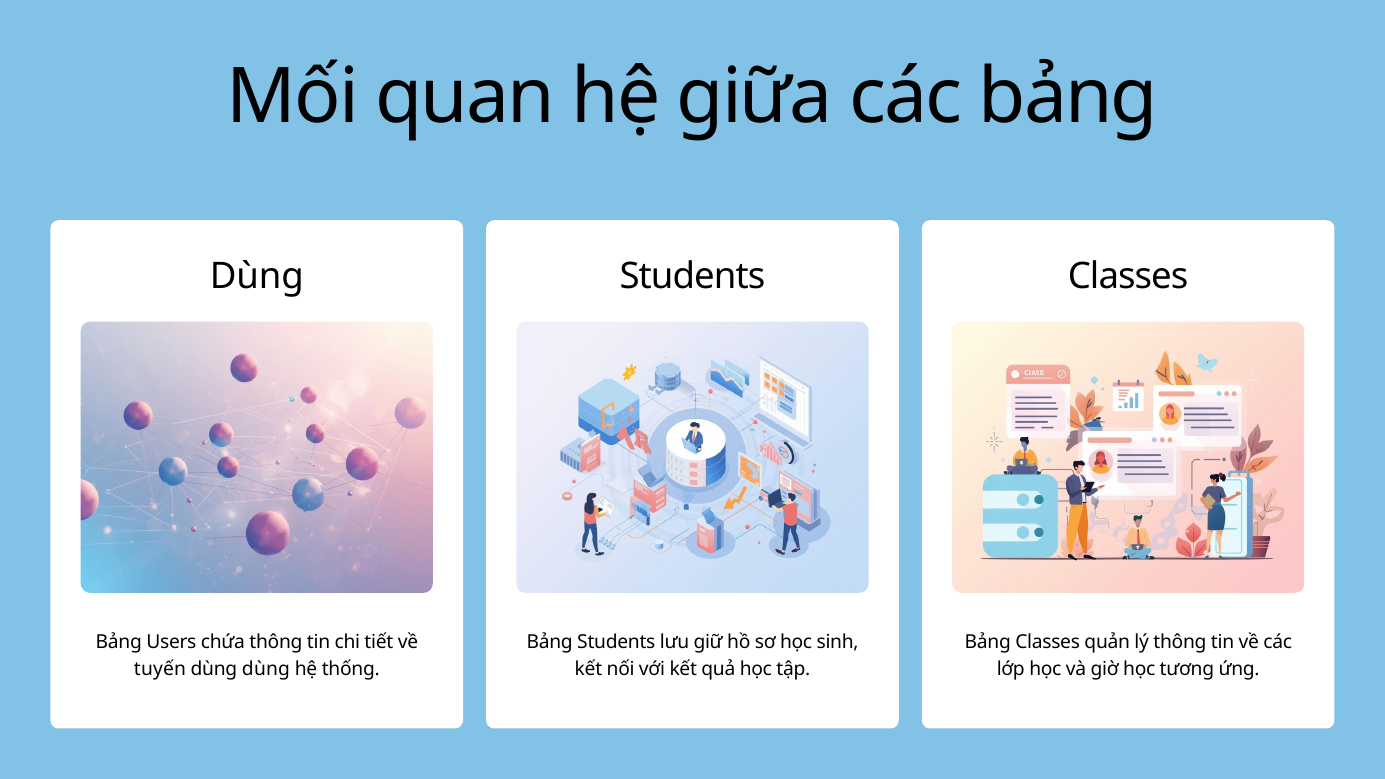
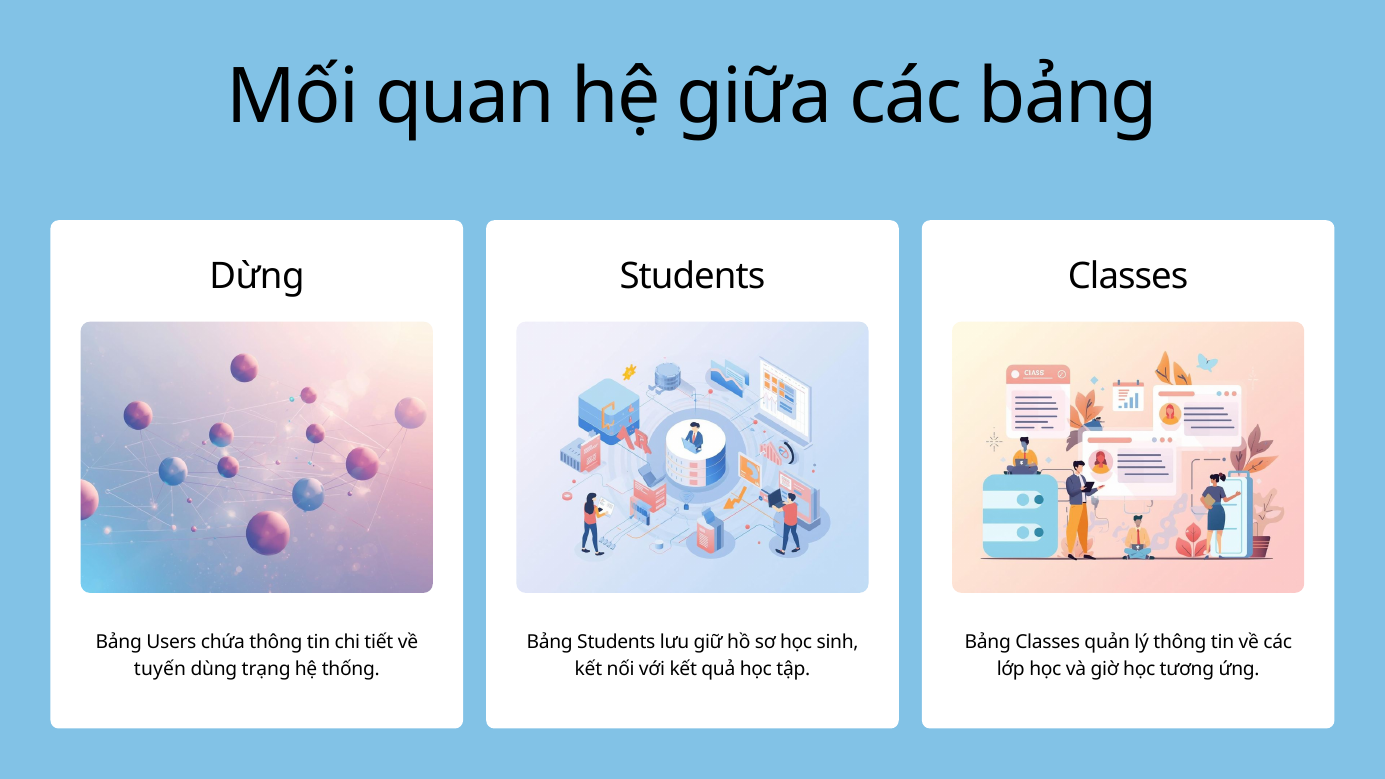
Dùng at (257, 277): Dùng -> Dừng
dùng dùng: dùng -> trạng
